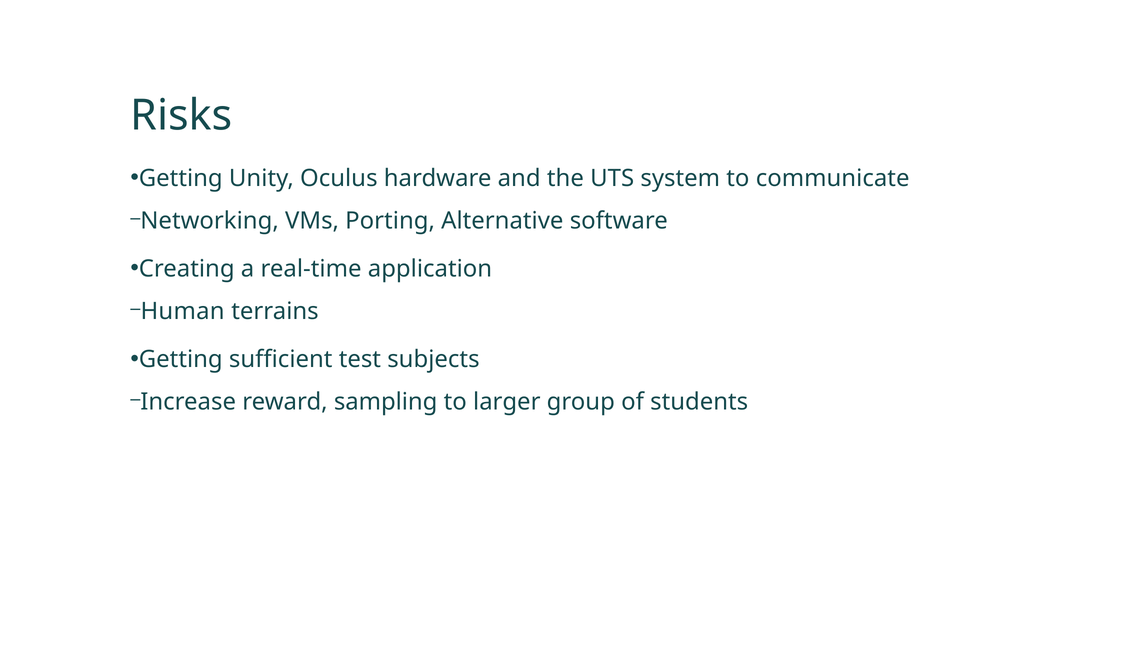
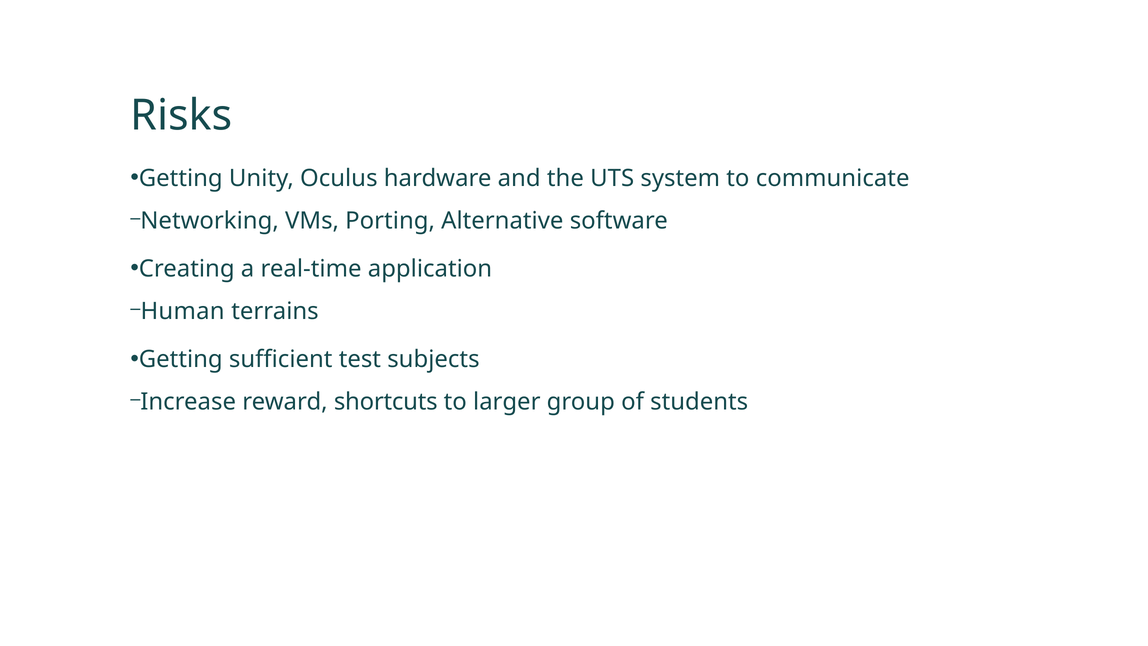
sampling: sampling -> shortcuts
